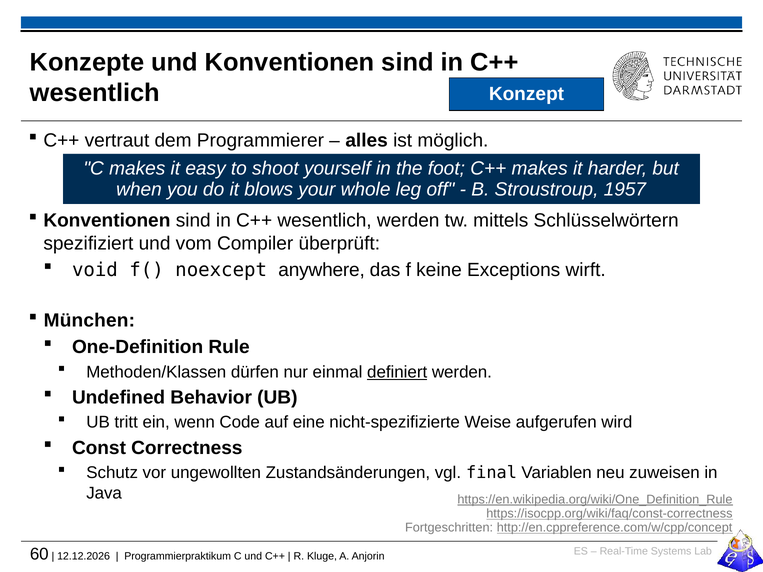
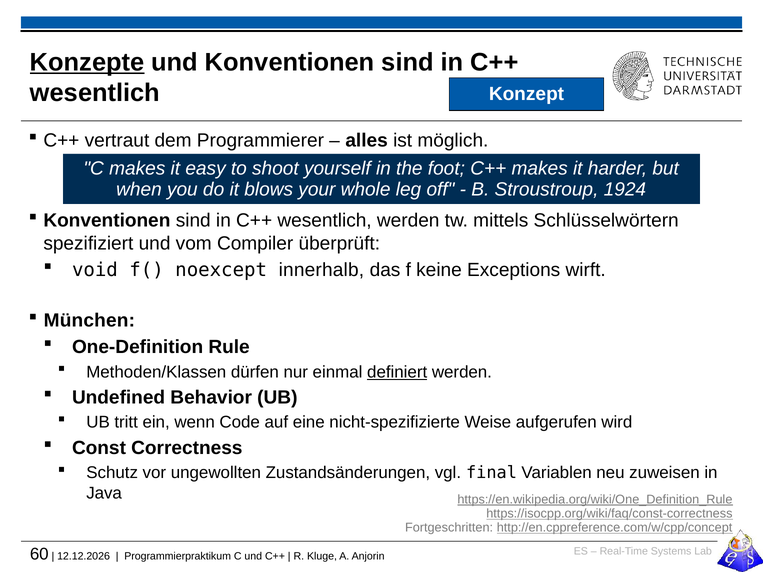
Konzepte underline: none -> present
1957: 1957 -> 1924
anywhere: anywhere -> innerhalb
